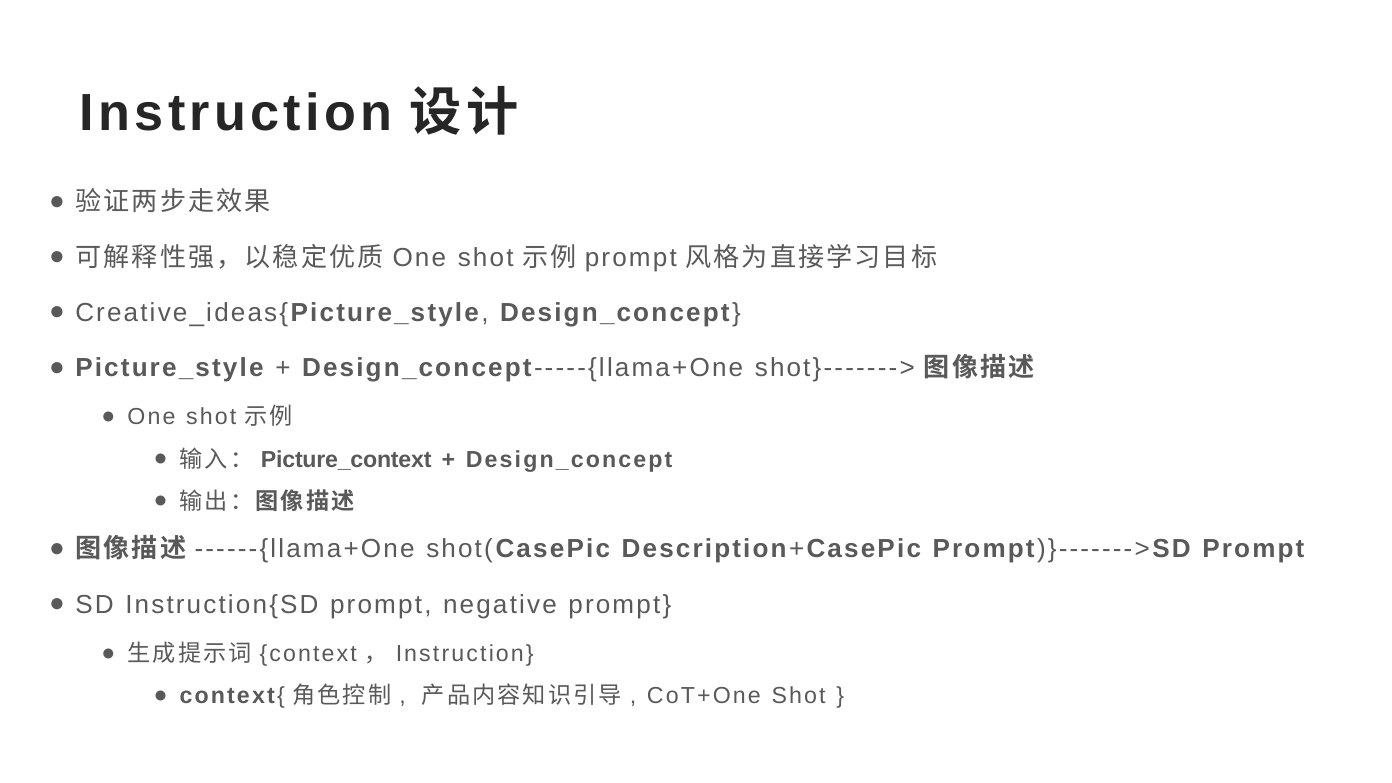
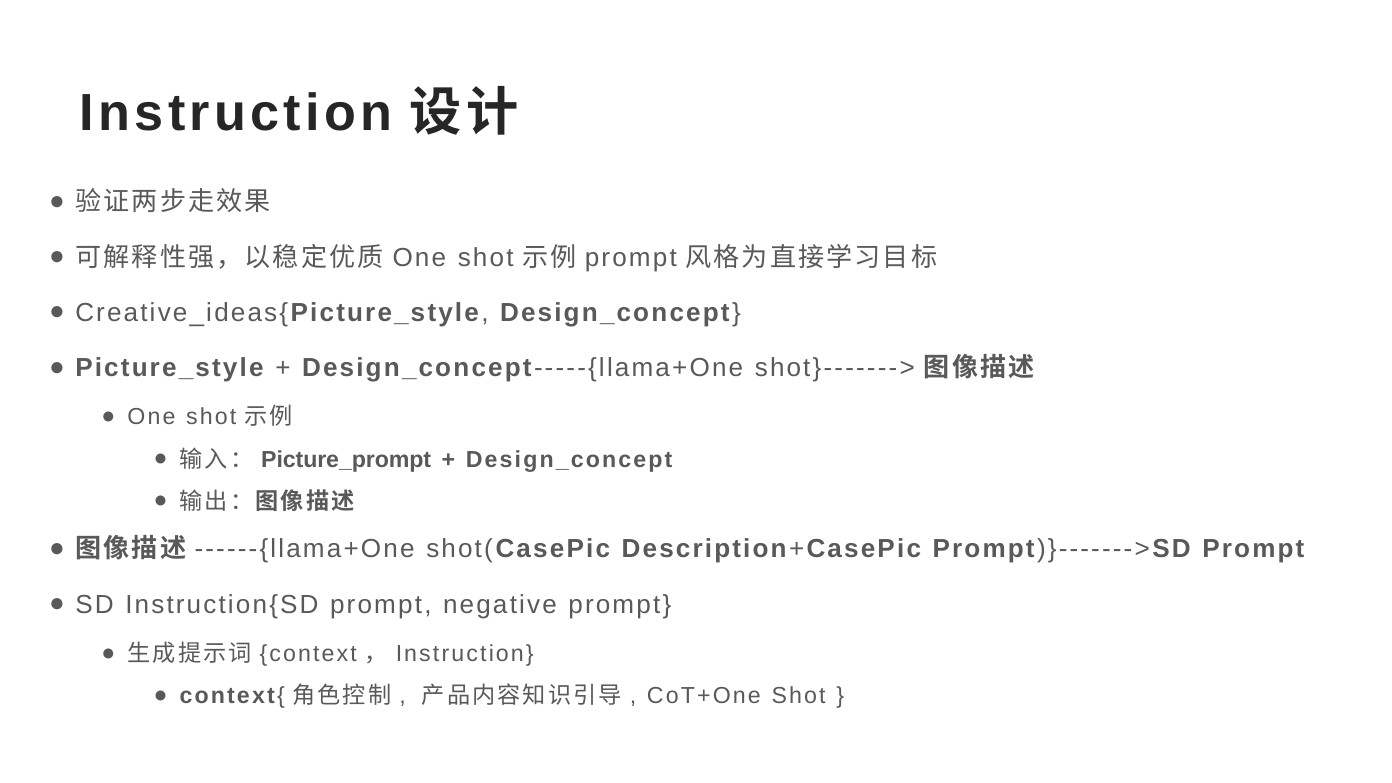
Picture_context: Picture_context -> Picture_prompt
